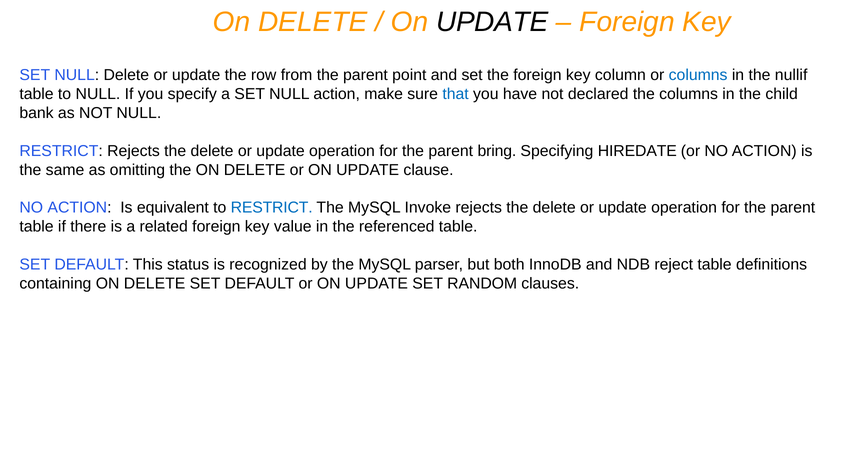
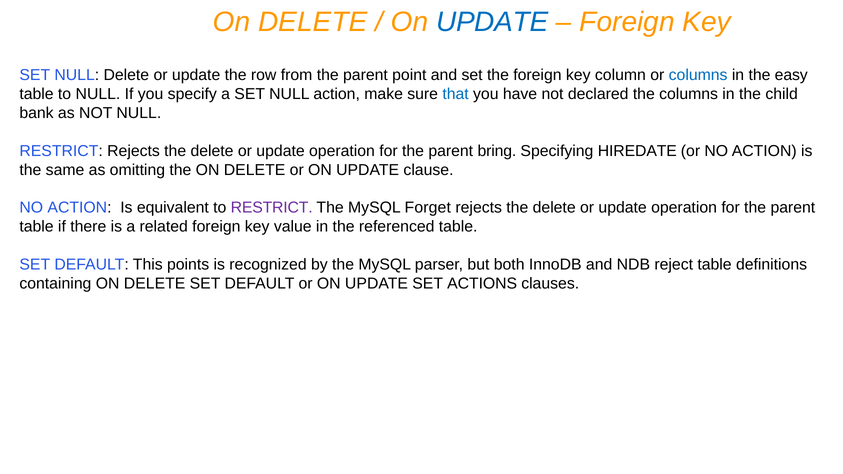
UPDATE at (492, 22) colour: black -> blue
nullif: nullif -> easy
RESTRICT at (272, 208) colour: blue -> purple
Invoke: Invoke -> Forget
status: status -> points
RANDOM: RANDOM -> ACTIONS
